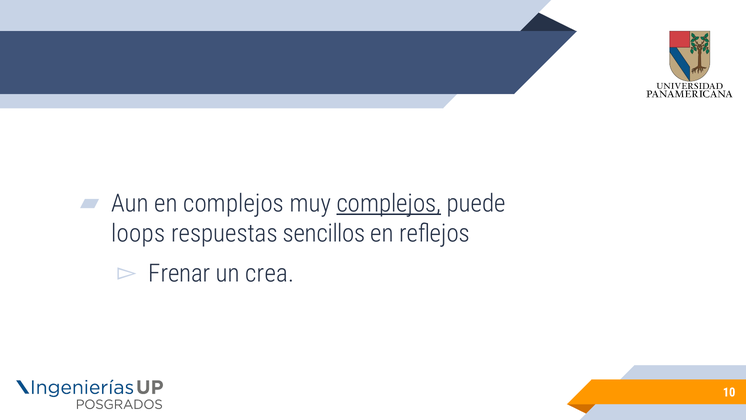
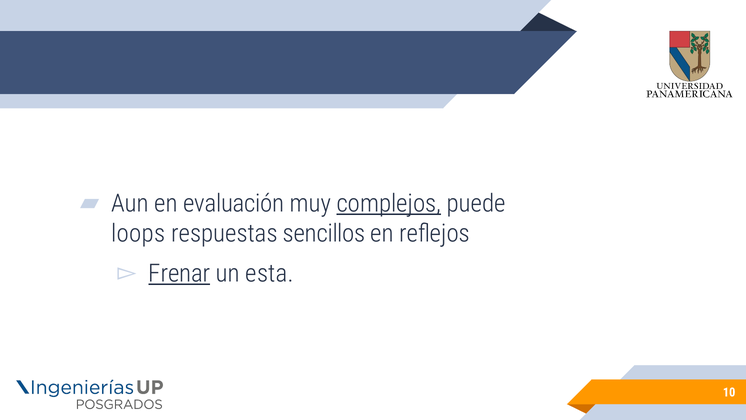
en complejos: complejos -> evaluación
Frenar underline: none -> present
crea: crea -> esta
